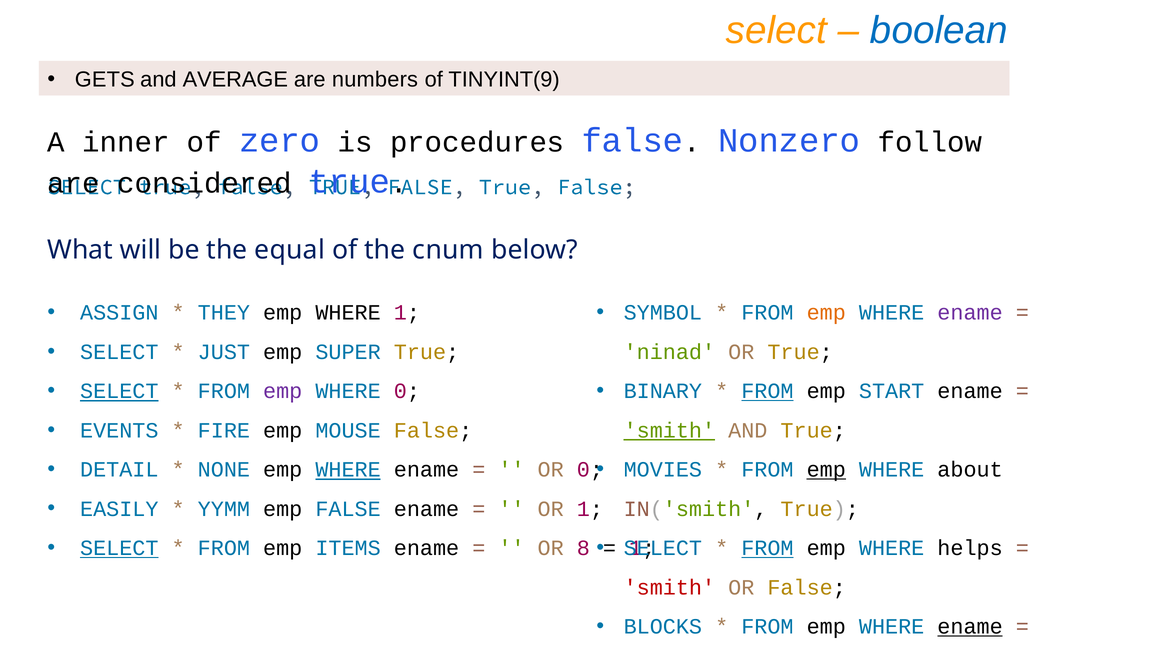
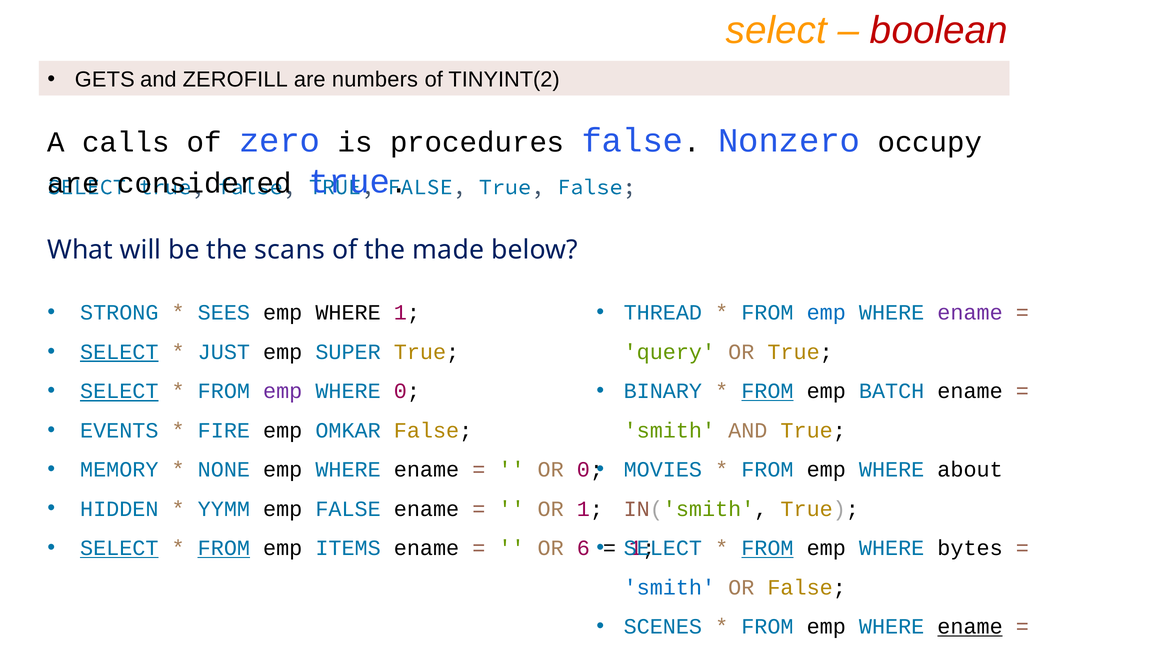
boolean colour: blue -> red
AVERAGE: AVERAGE -> ZEROFILL
TINYINT(9: TINYINT(9 -> TINYINT(2
inner: inner -> calls
follow: follow -> occupy
equal: equal -> scans
cnum: cnum -> made
ASSIGN: ASSIGN -> STRONG
THEY: THEY -> SEES
SYMBOL: SYMBOL -> THREAD
emp at (826, 313) colour: orange -> blue
SELECT at (119, 352) underline: none -> present
ninad: ninad -> query
START: START -> BATCH
MOUSE: MOUSE -> OMKAR
smith at (669, 430) underline: present -> none
DETAIL: DETAIL -> MEMORY
WHERE at (348, 469) underline: present -> none
emp at (826, 469) underline: present -> none
EASILY: EASILY -> HIDDEN
FROM at (224, 548) underline: none -> present
8: 8 -> 6
helps: helps -> bytes
smith at (669, 587) colour: red -> blue
BLOCKS: BLOCKS -> SCENES
